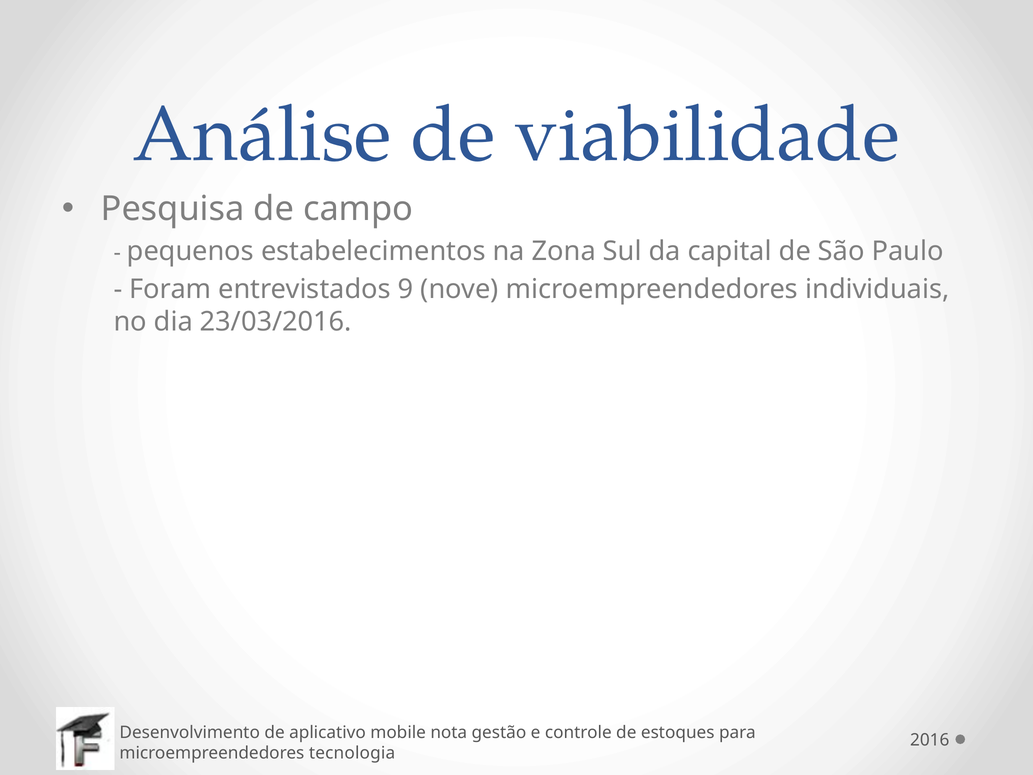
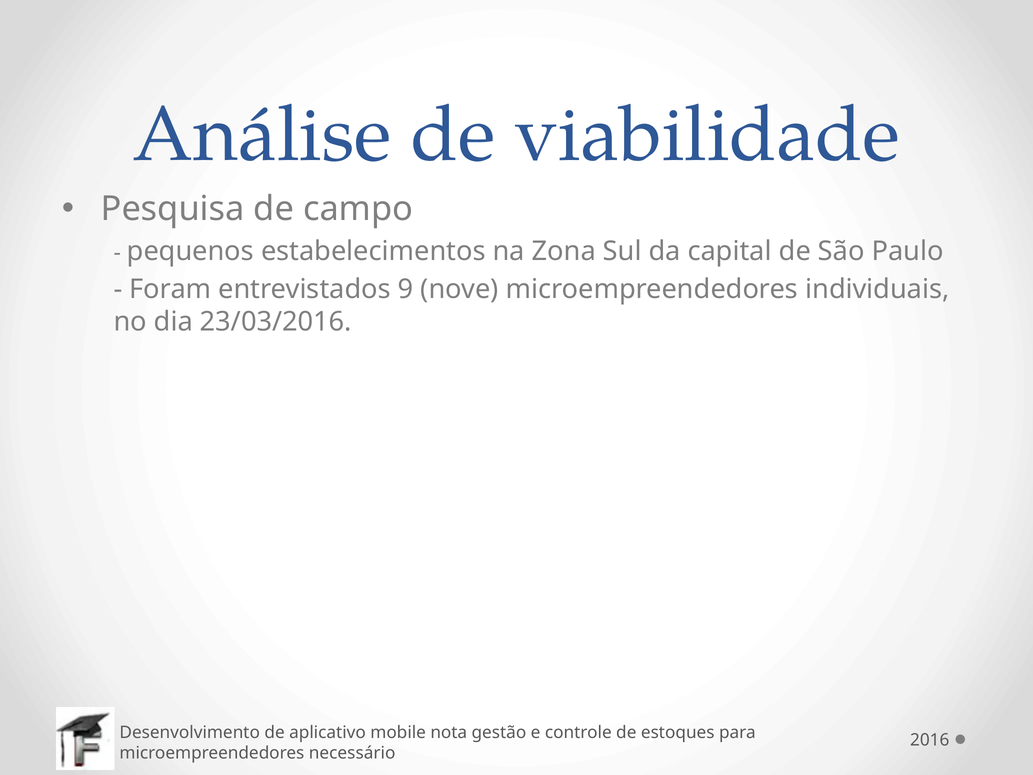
tecnologia: tecnologia -> necessário
